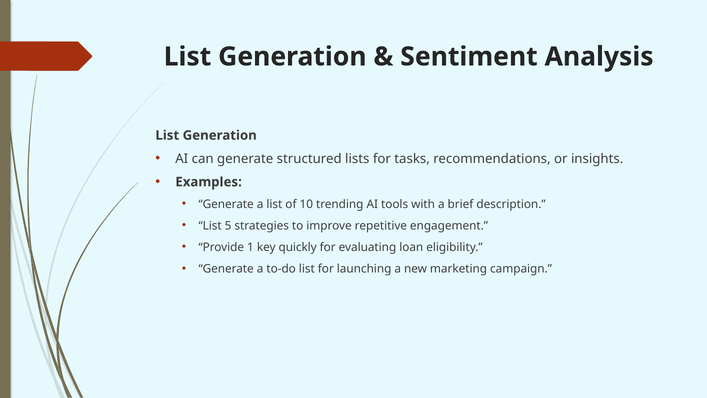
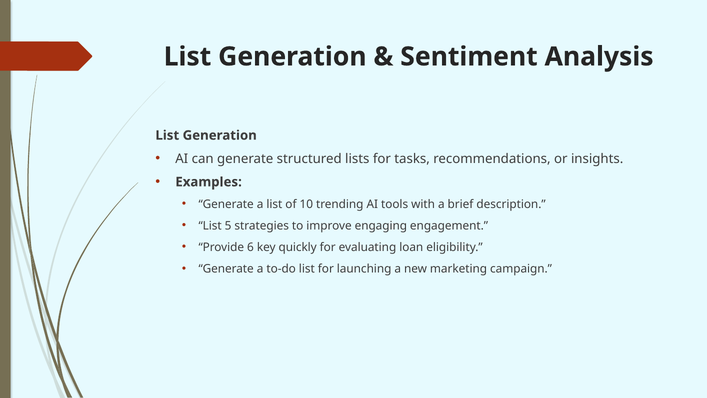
repetitive: repetitive -> engaging
1: 1 -> 6
